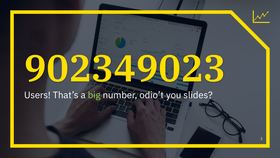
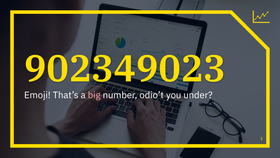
Users: Users -> Emoji
big colour: light green -> pink
slides: slides -> under
